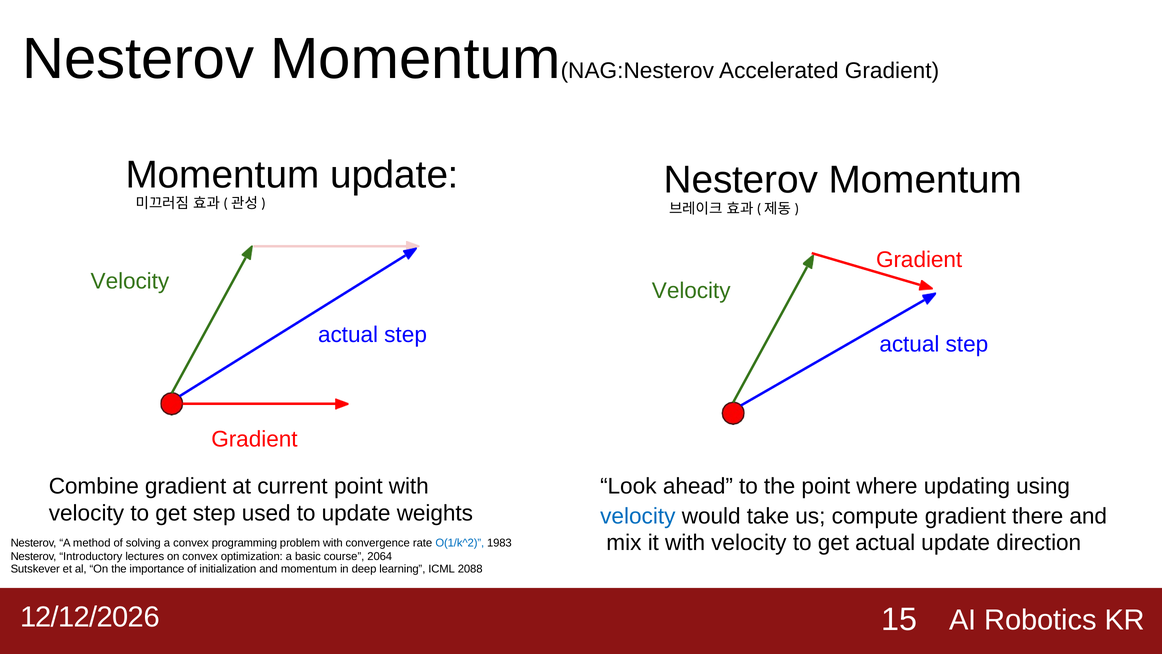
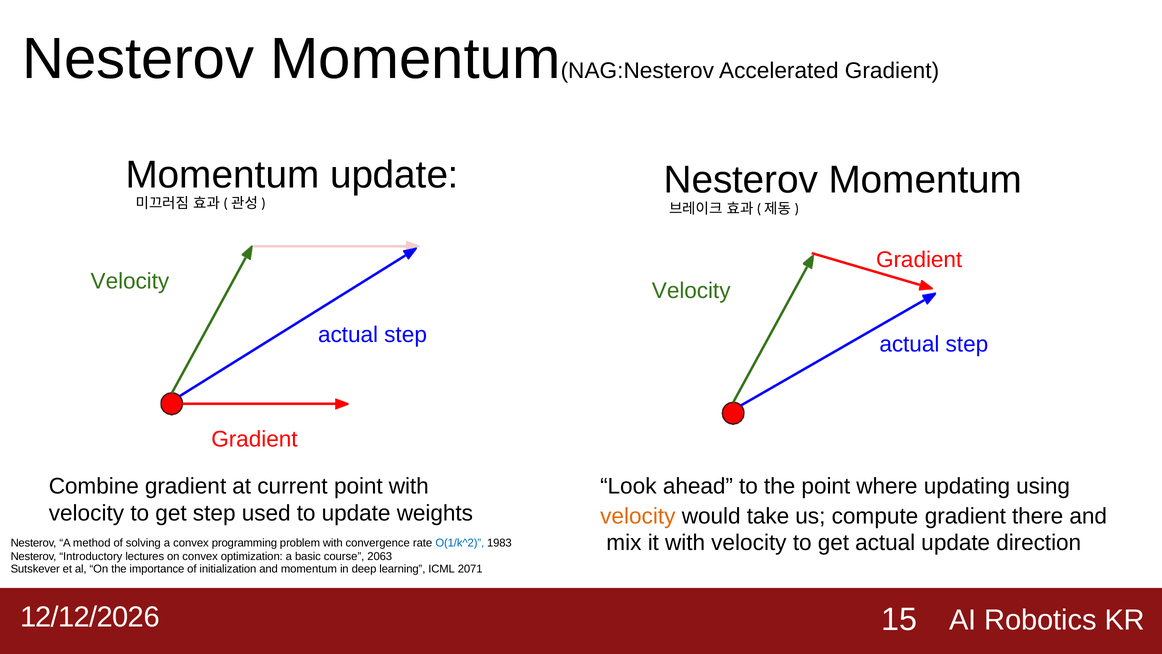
velocity at (638, 516) colour: blue -> orange
2064: 2064 -> 2063
2088: 2088 -> 2071
